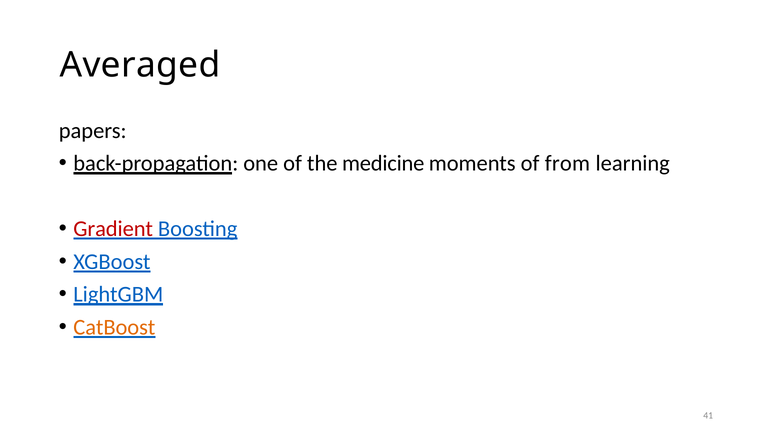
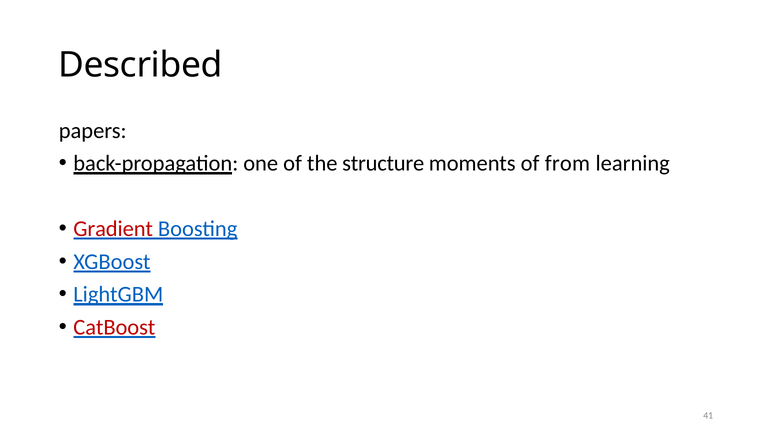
Averaged: Averaged -> Described
medicine: medicine -> structure
CatBoost colour: orange -> red
